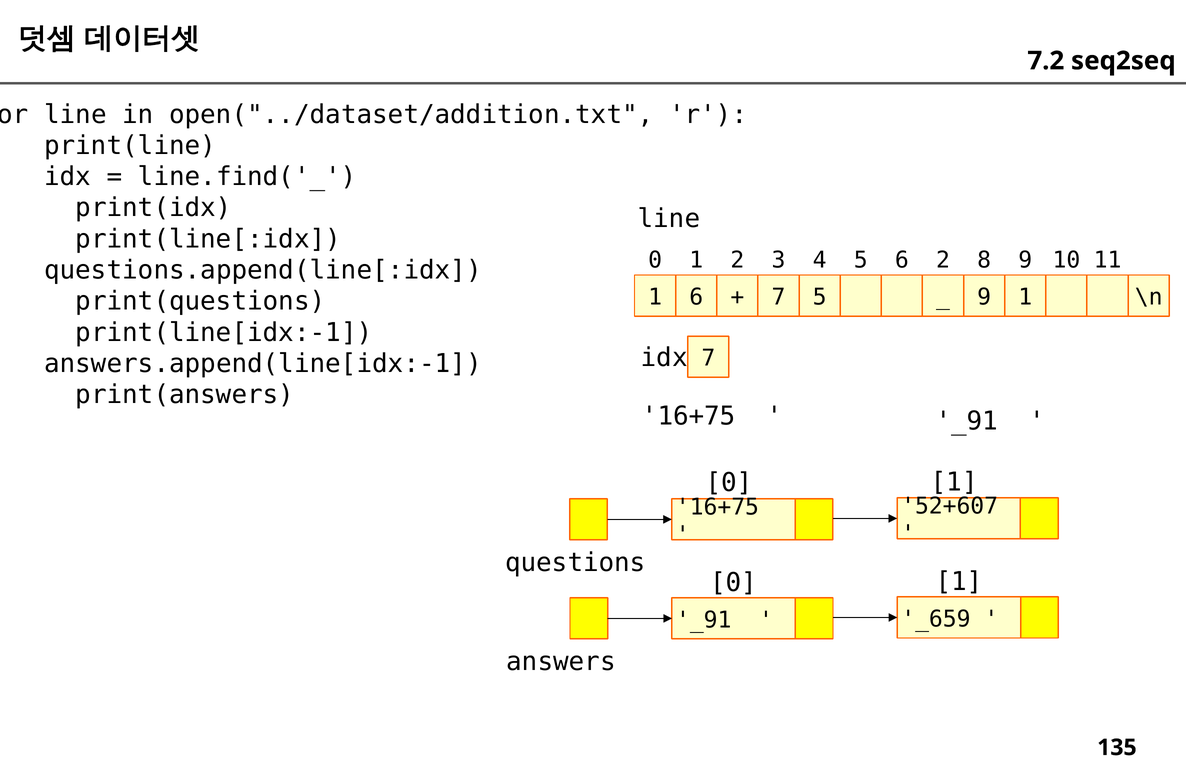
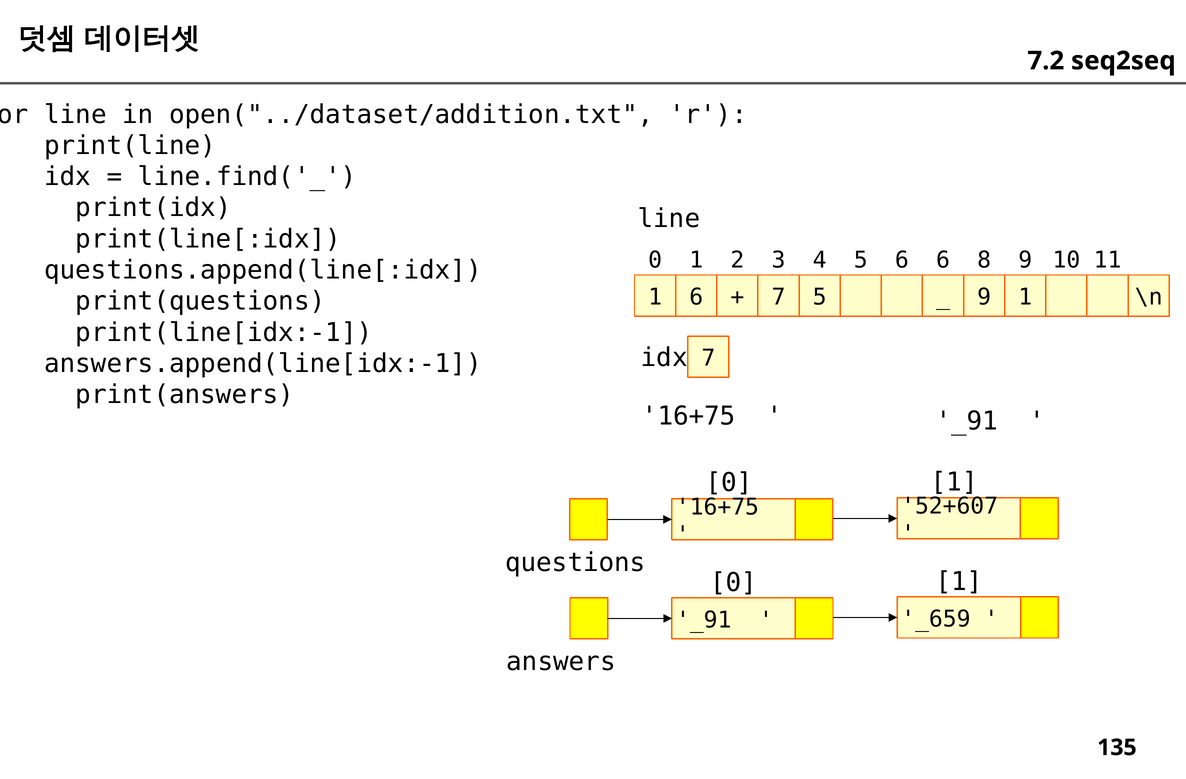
6 2: 2 -> 6
